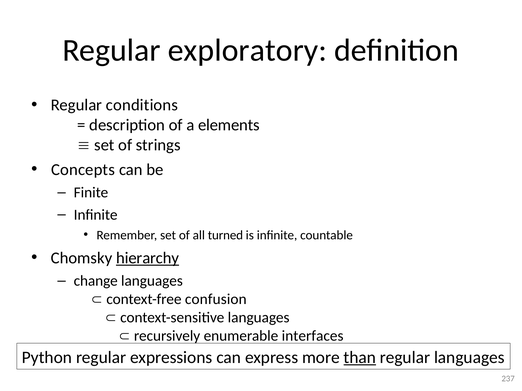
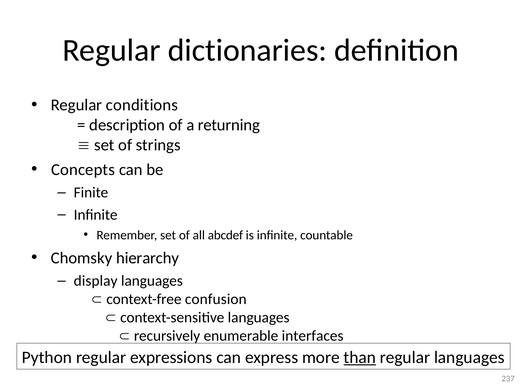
exploratory: exploratory -> dictionaries
elements: elements -> returning
turned: turned -> abcdef
hierarchy underline: present -> none
change: change -> display
